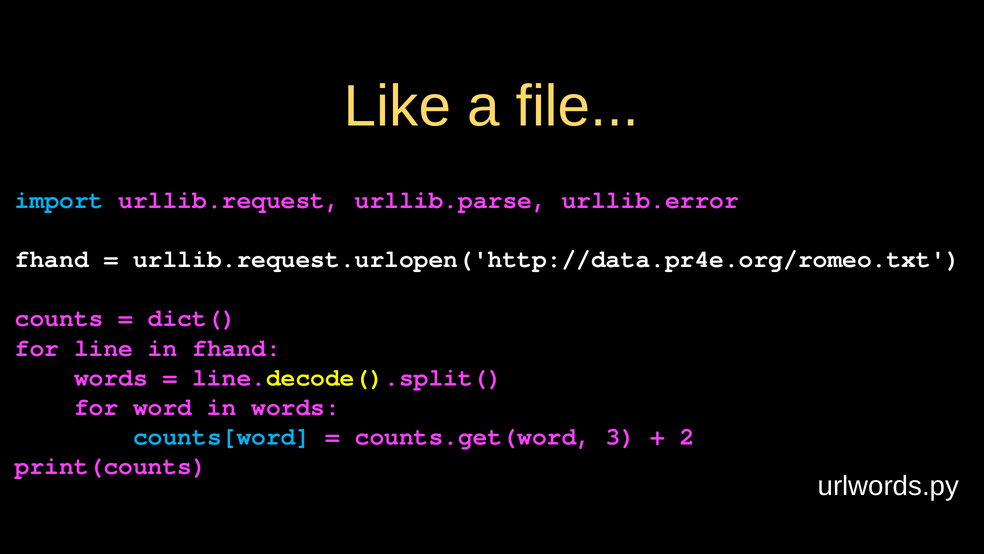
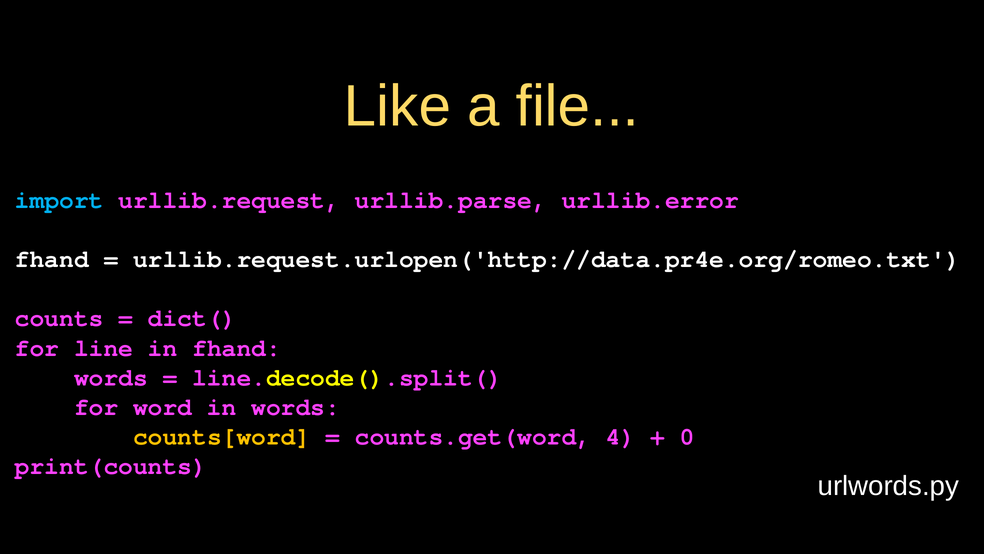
counts[word colour: light blue -> yellow
3: 3 -> 4
2: 2 -> 0
